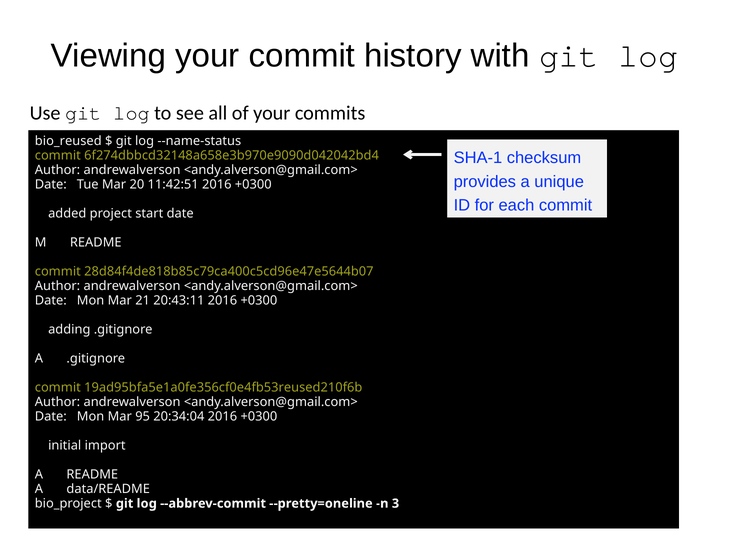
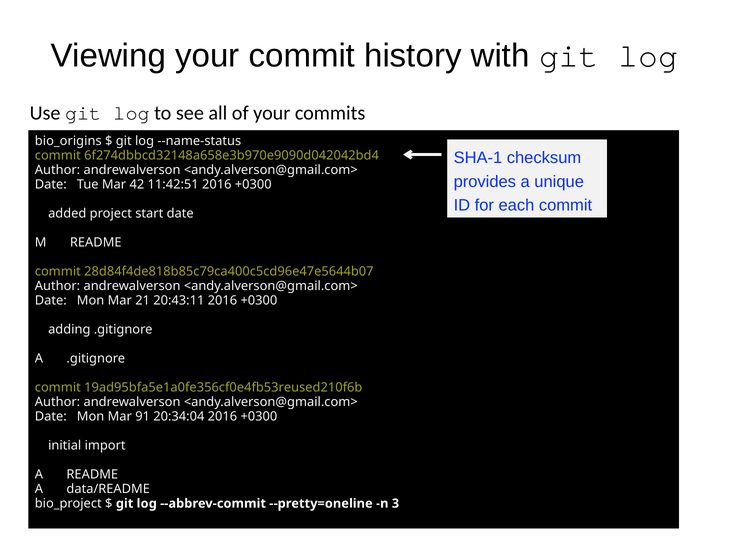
bio_reused: bio_reused -> bio_origins
20: 20 -> 42
95: 95 -> 91
